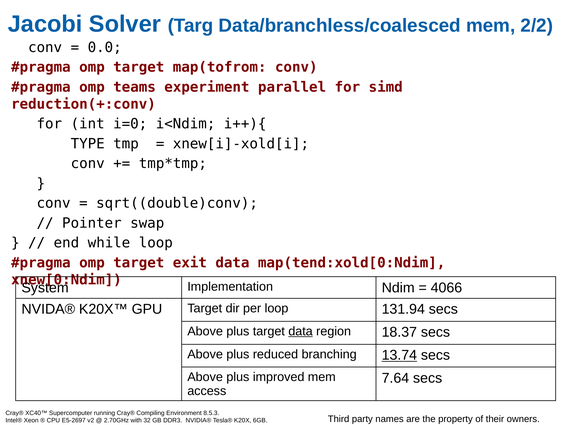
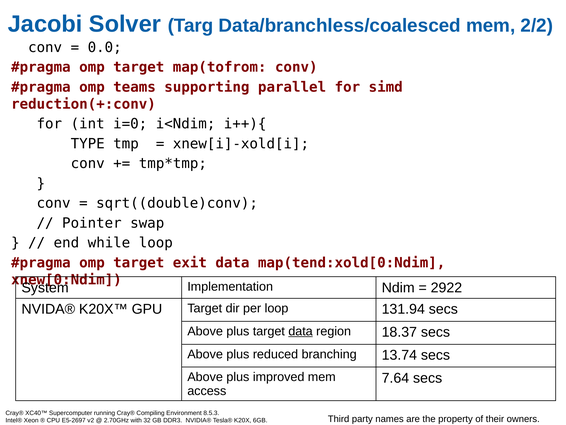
experiment: experiment -> supporting
4066: 4066 -> 2922
13.74 underline: present -> none
